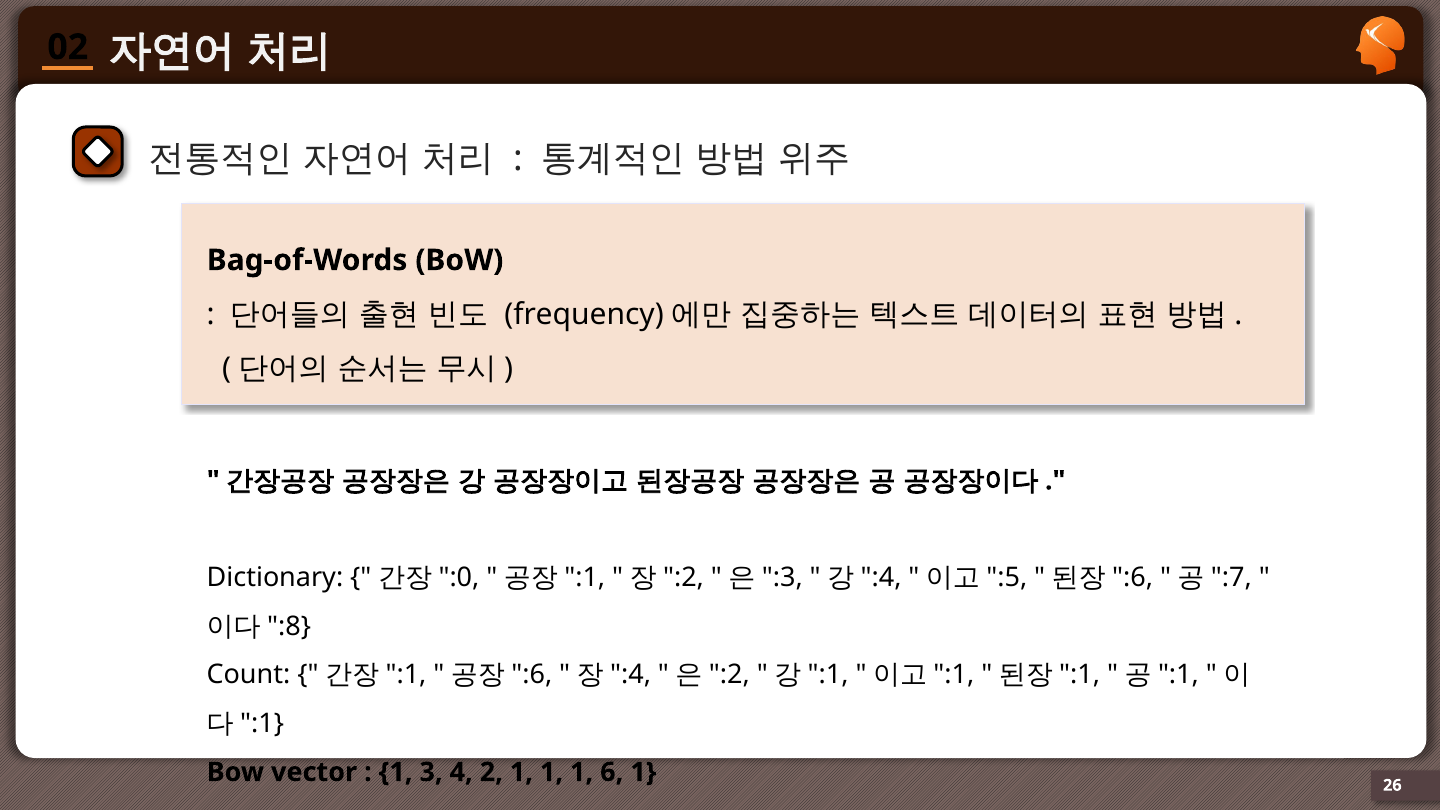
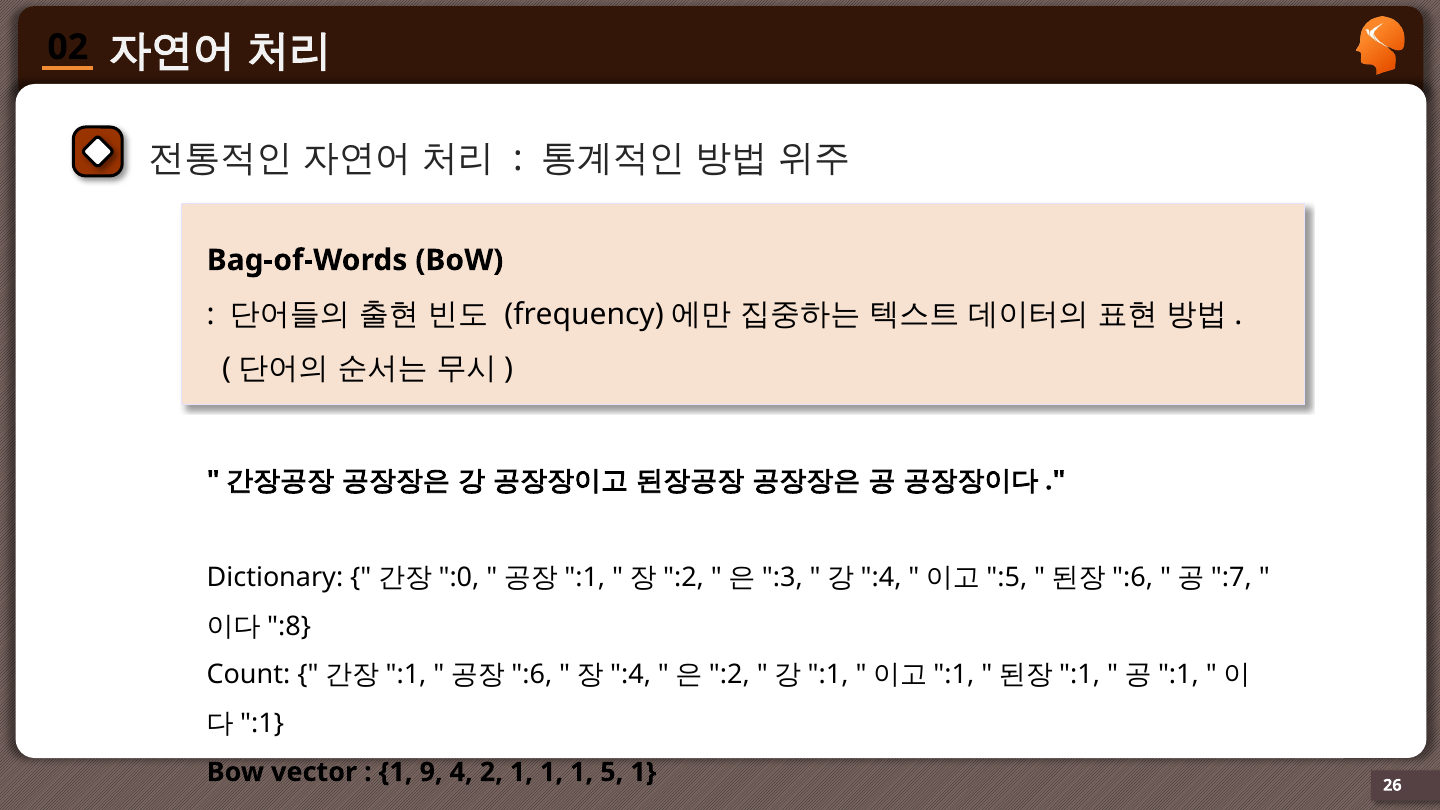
3: 3 -> 9
6: 6 -> 5
